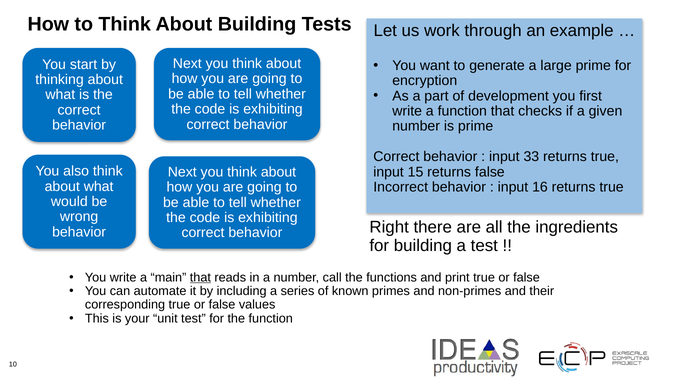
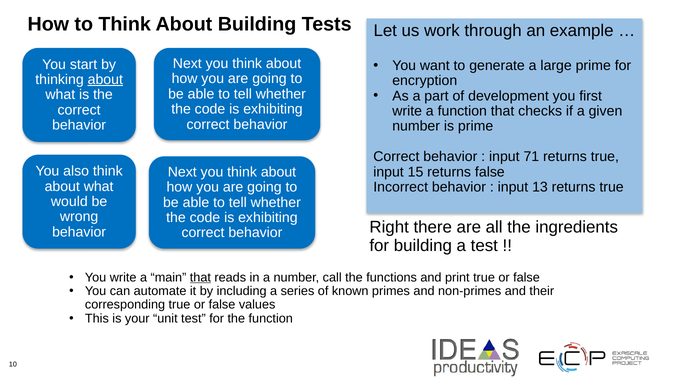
about at (105, 80) underline: none -> present
33: 33 -> 71
16: 16 -> 13
